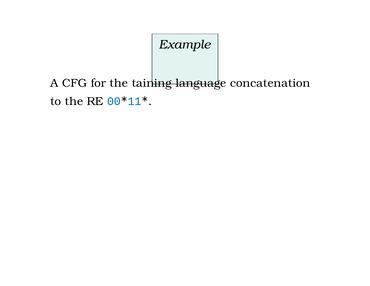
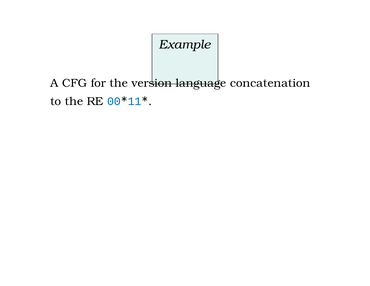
taining: taining -> version
